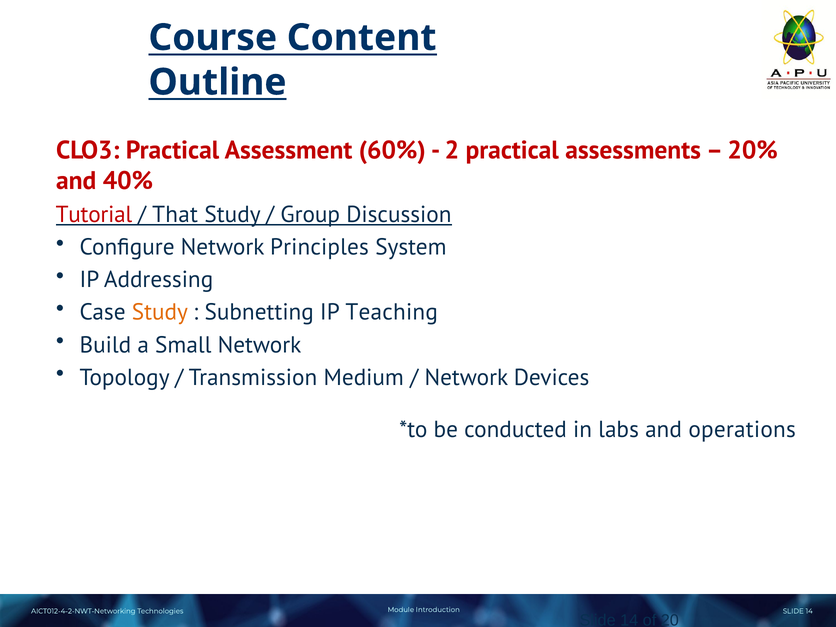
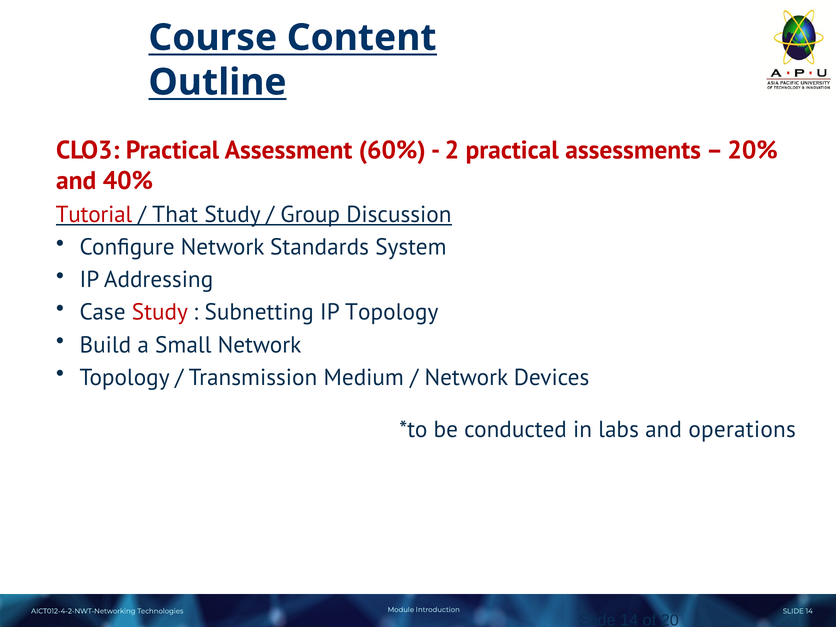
Principles: Principles -> Standards
Study at (160, 312) colour: orange -> red
IP Teaching: Teaching -> Topology
